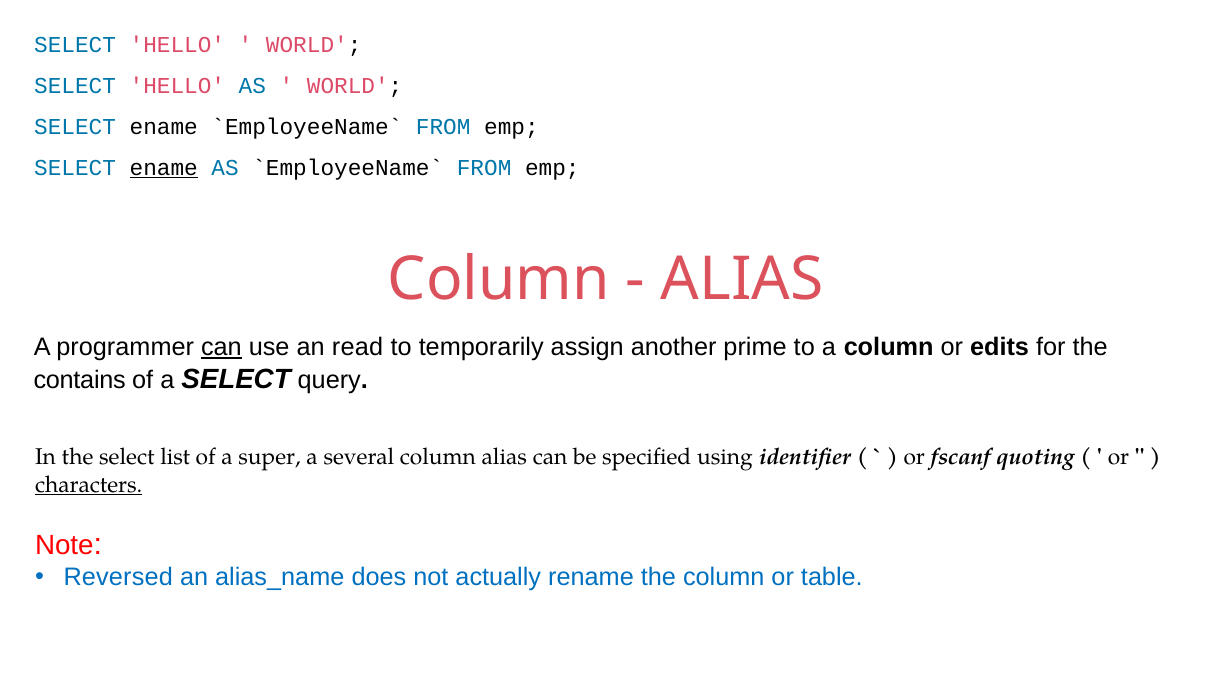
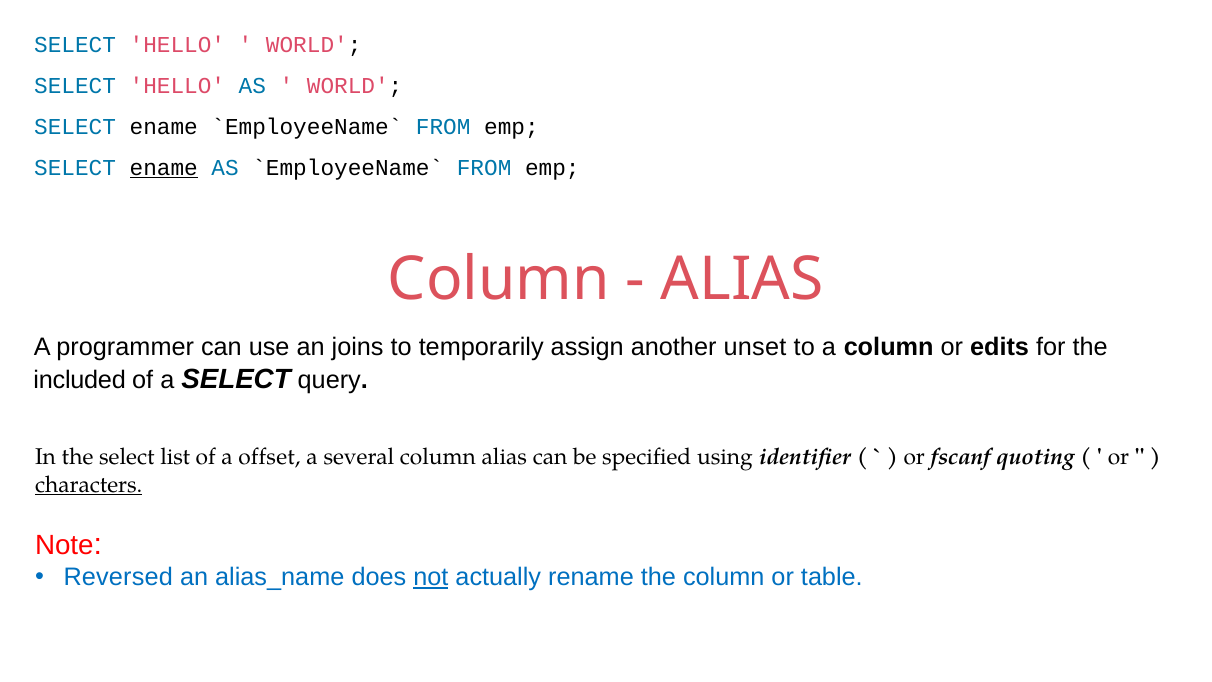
can at (221, 347) underline: present -> none
read: read -> joins
prime: prime -> unset
contains: contains -> included
super: super -> offset
not underline: none -> present
